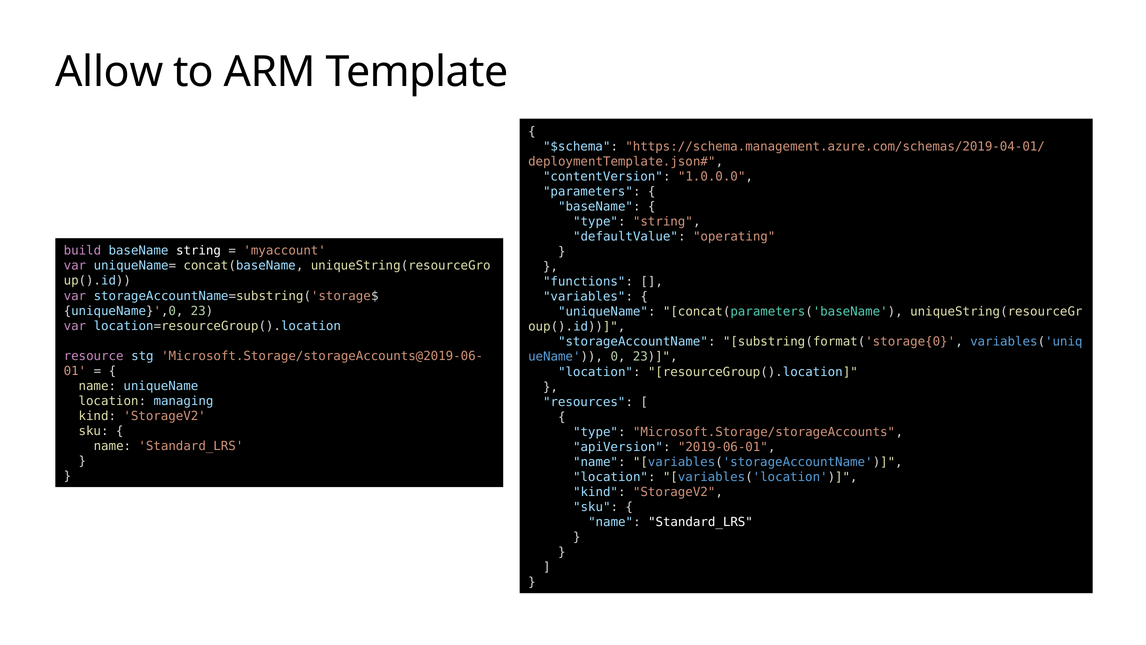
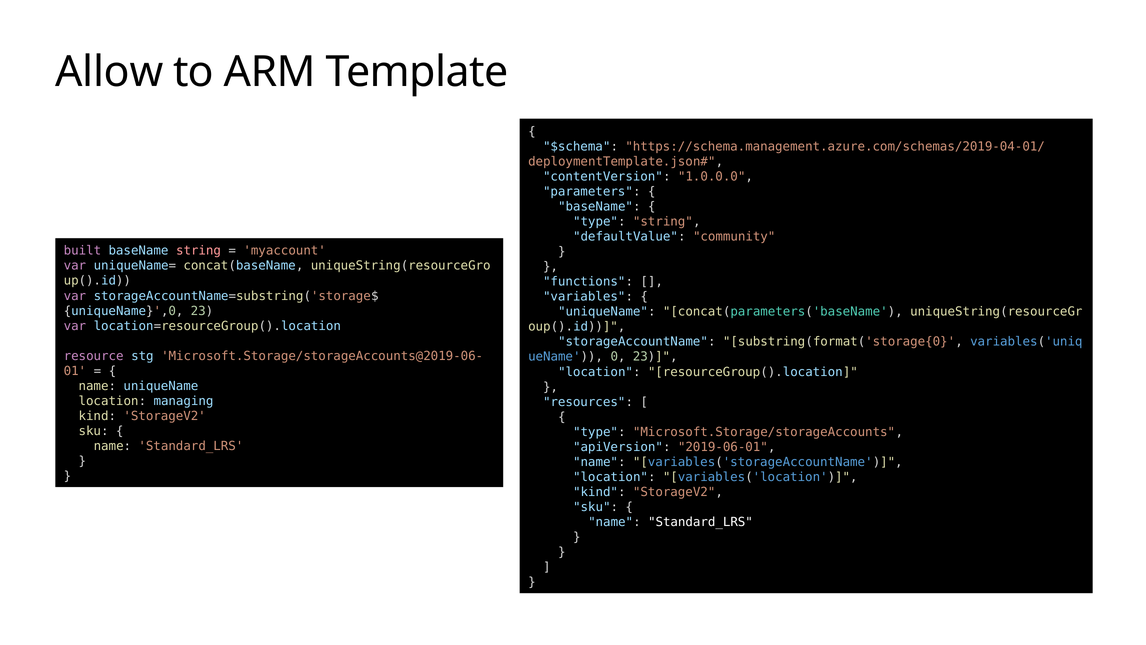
operating: operating -> community
build: build -> built
string at (198, 251) colour: white -> pink
